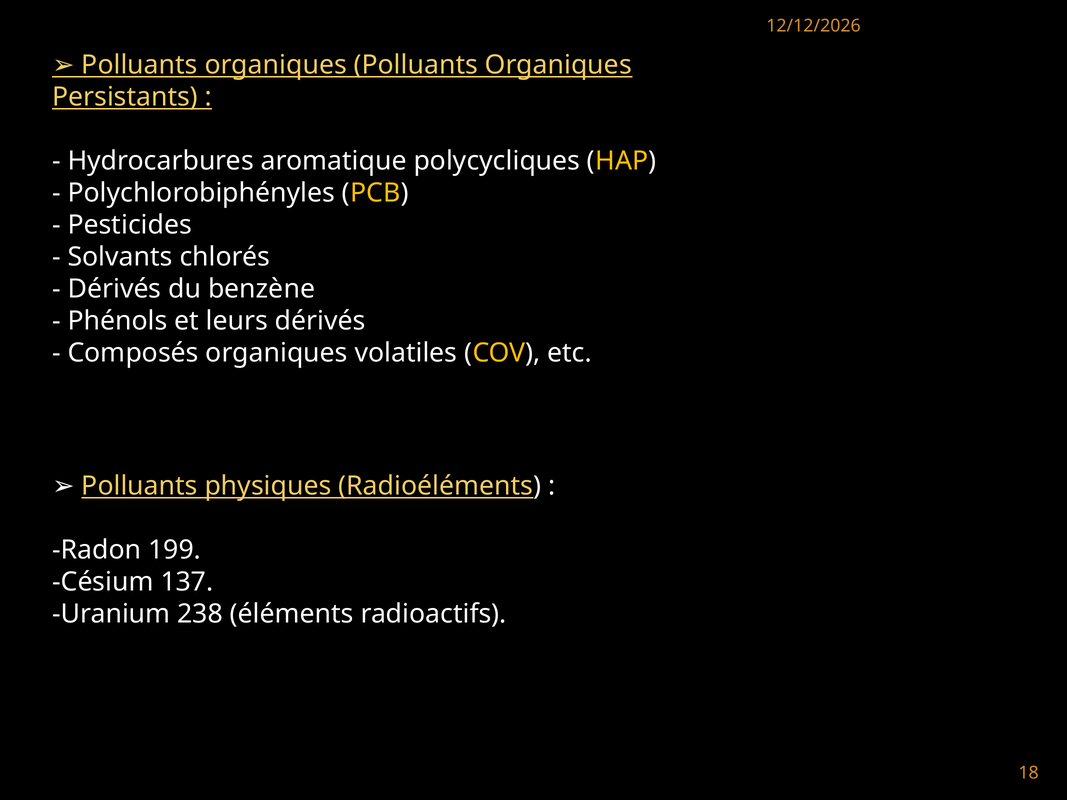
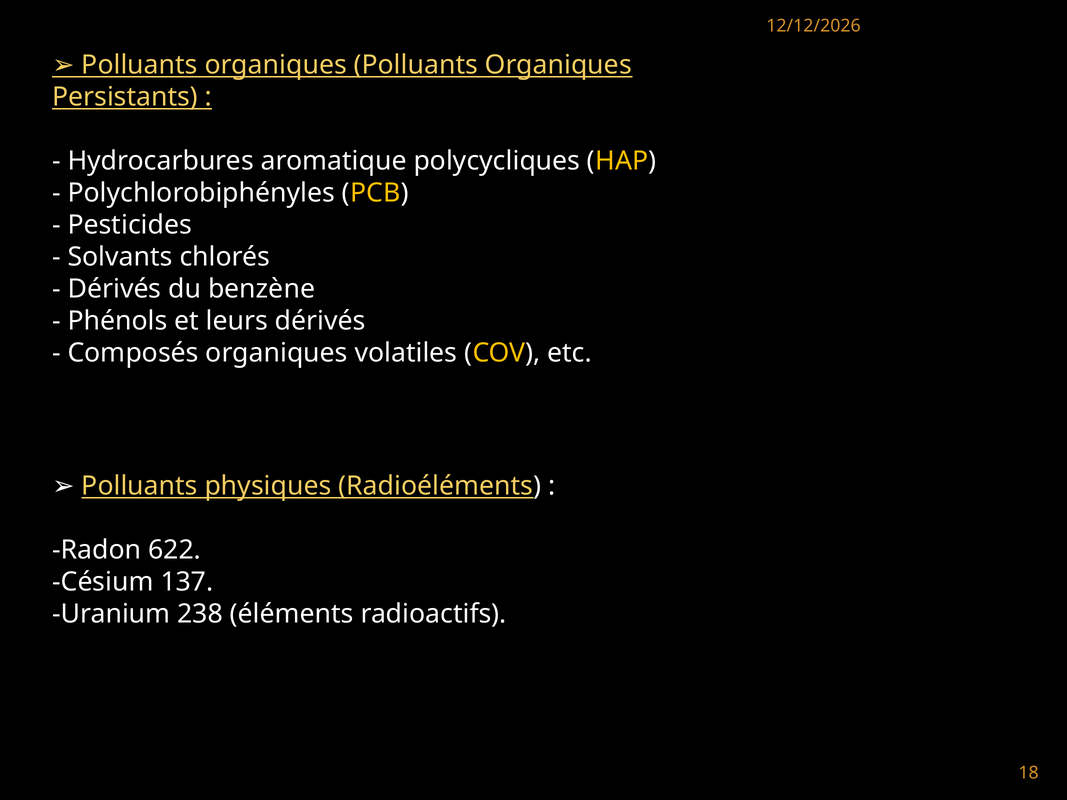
199: 199 -> 622
